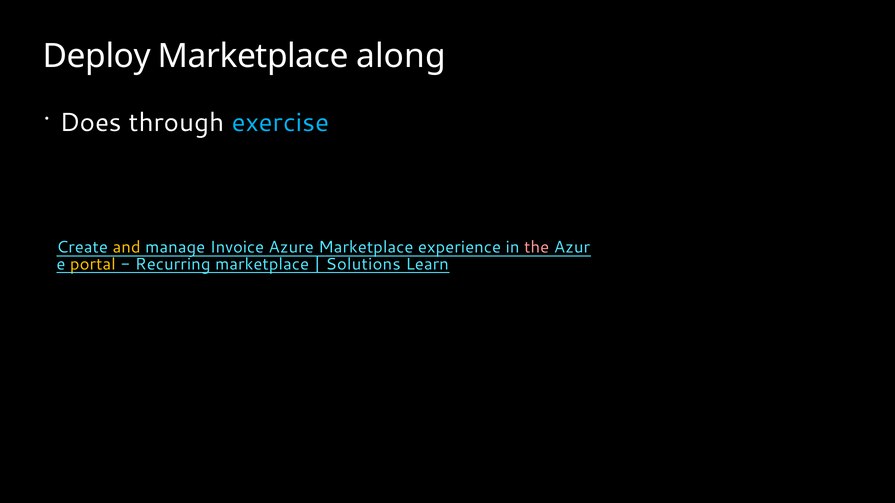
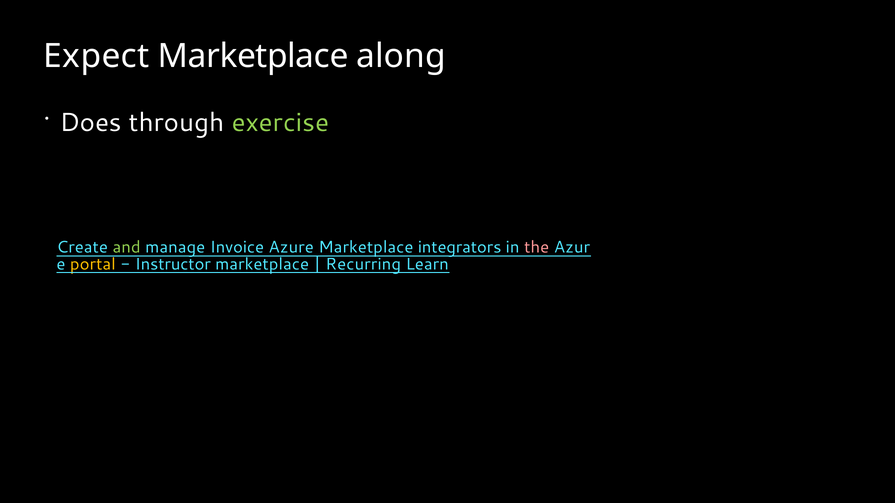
Deploy: Deploy -> Expect
exercise colour: light blue -> light green
and colour: yellow -> light green
experience: experience -> integrators
Recurring: Recurring -> Instructor
Solutions: Solutions -> Recurring
